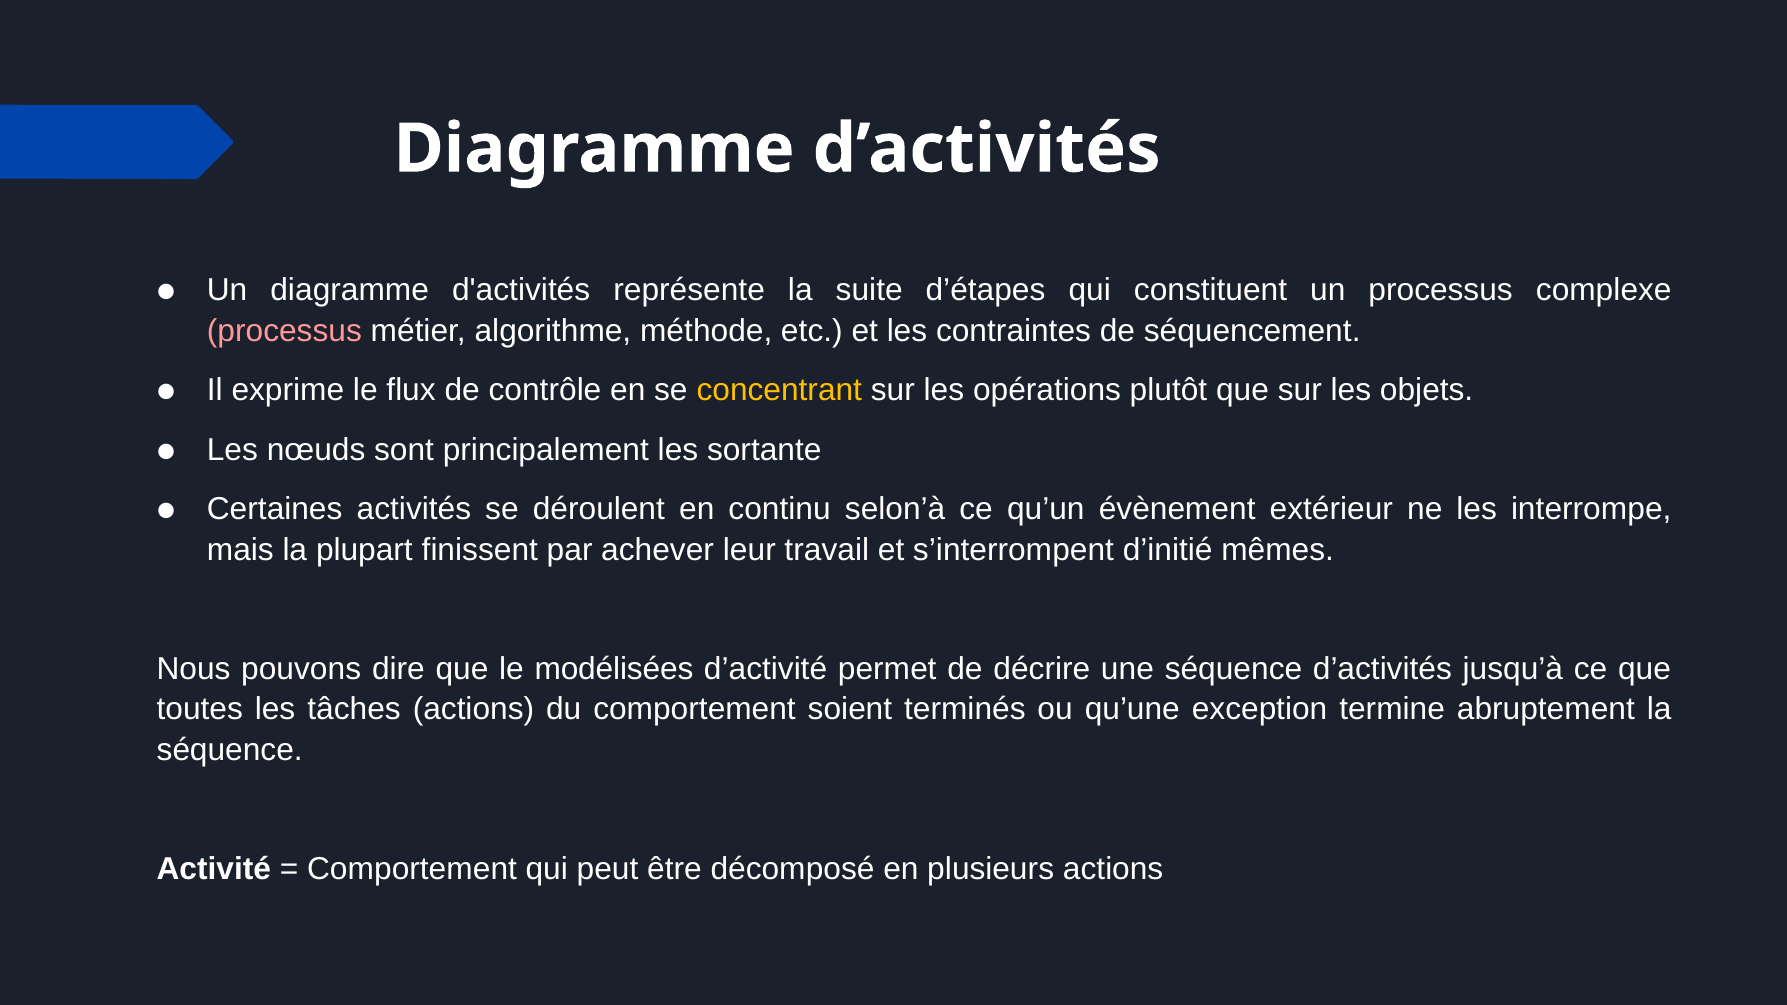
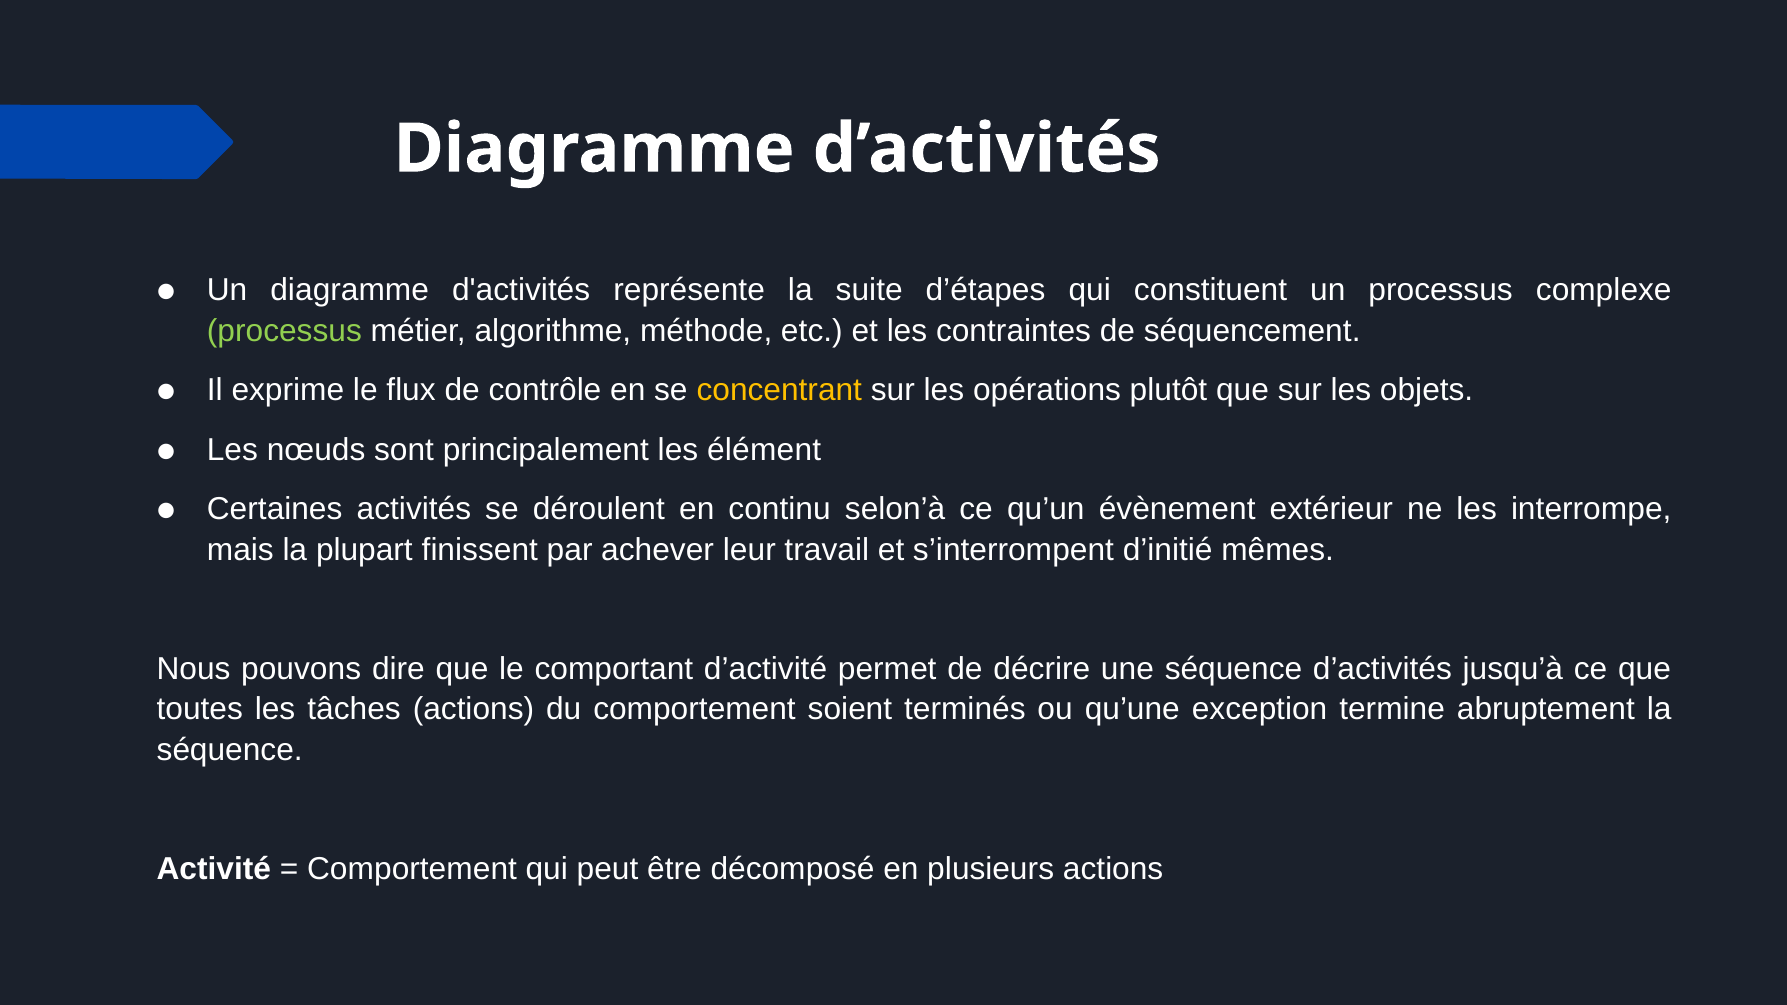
processus at (284, 331) colour: pink -> light green
sortante: sortante -> élément
modélisées: modélisées -> comportant
